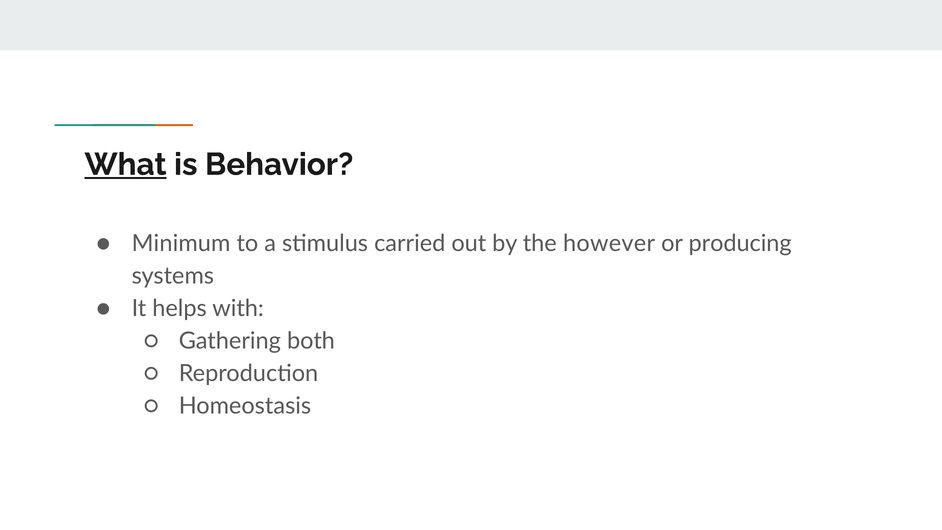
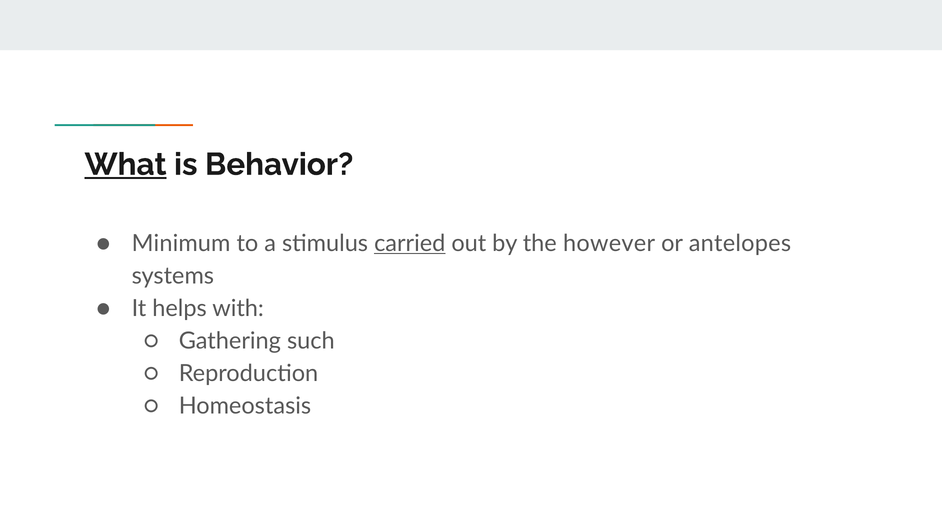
carried underline: none -> present
producing: producing -> antelopes
both: both -> such
